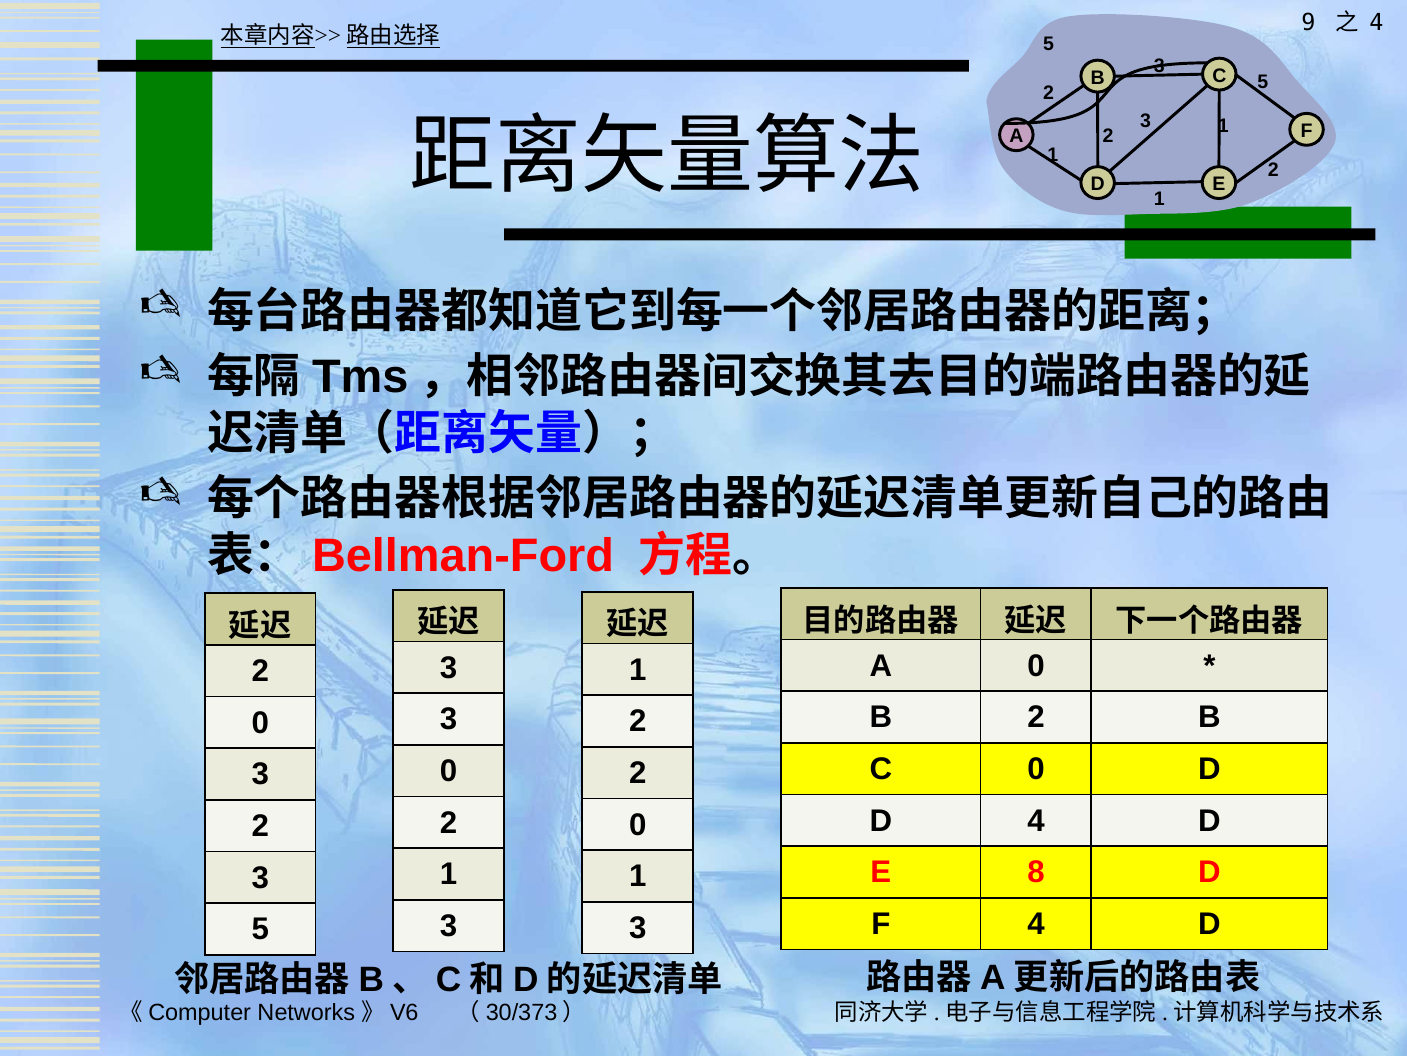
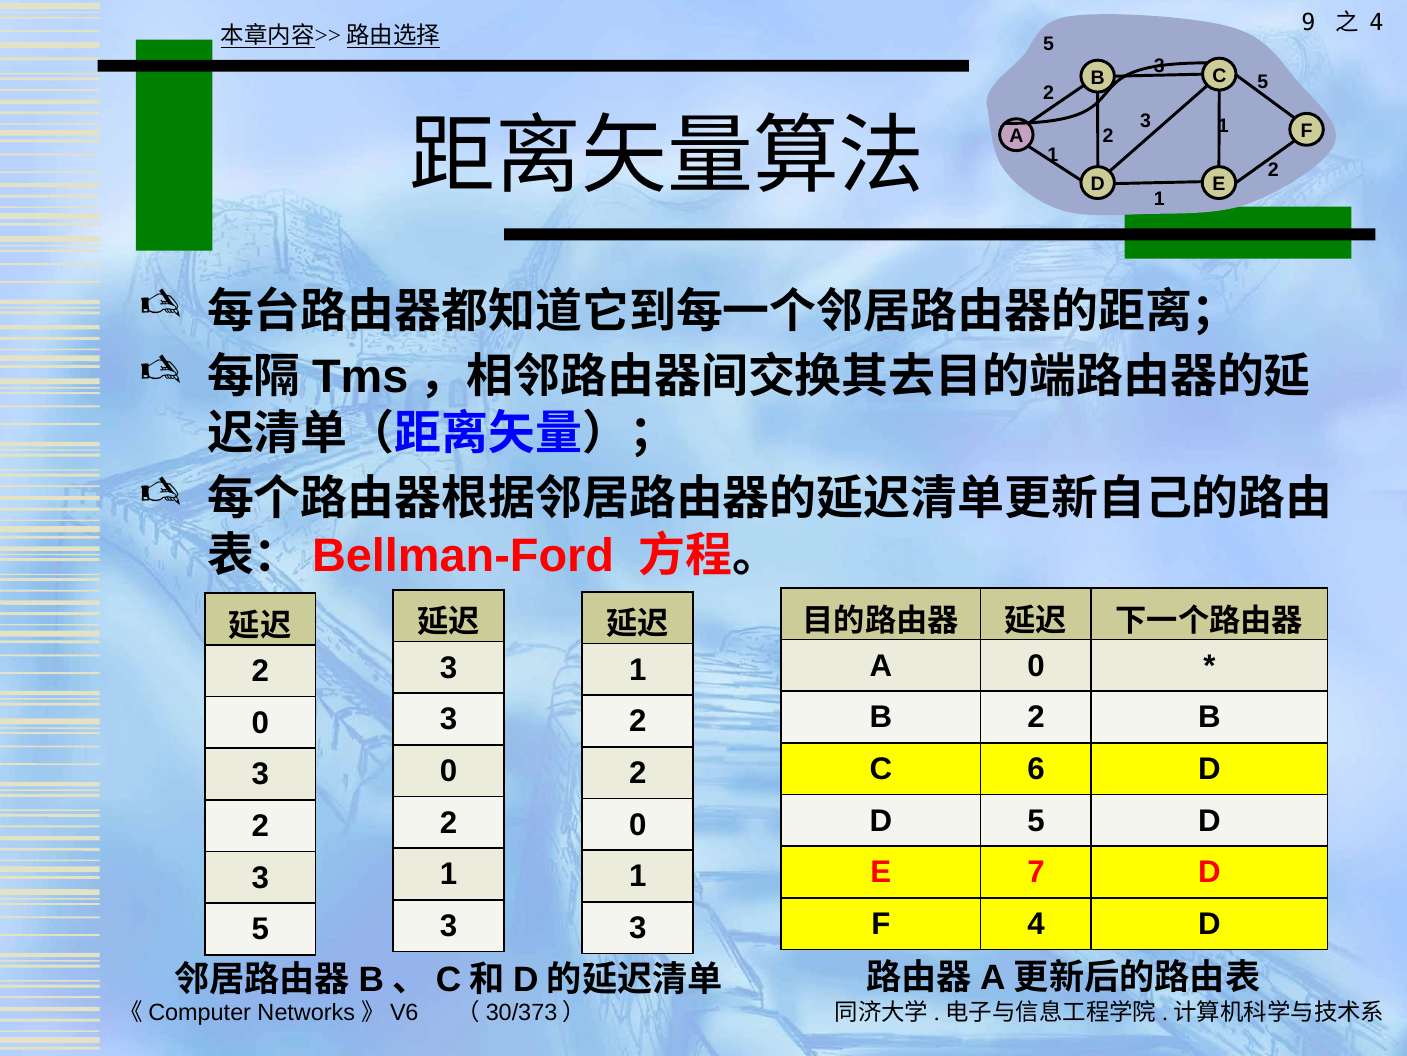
C 0: 0 -> 6
D 4: 4 -> 5
8: 8 -> 7
